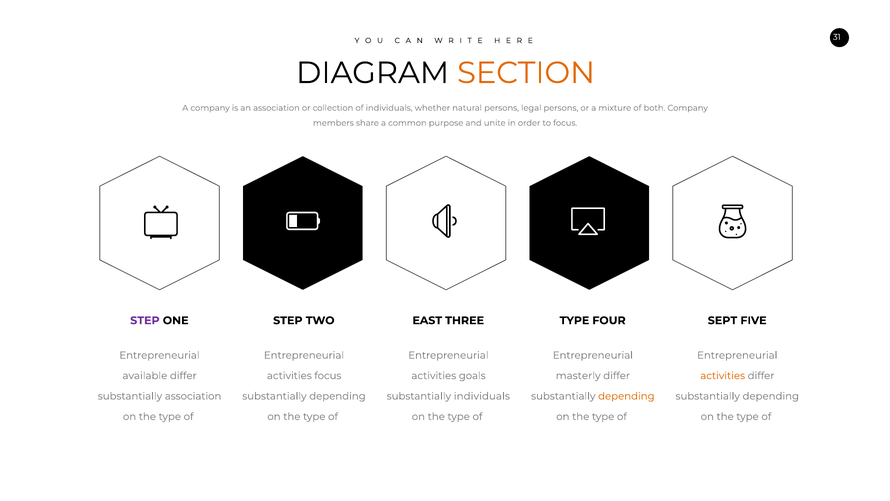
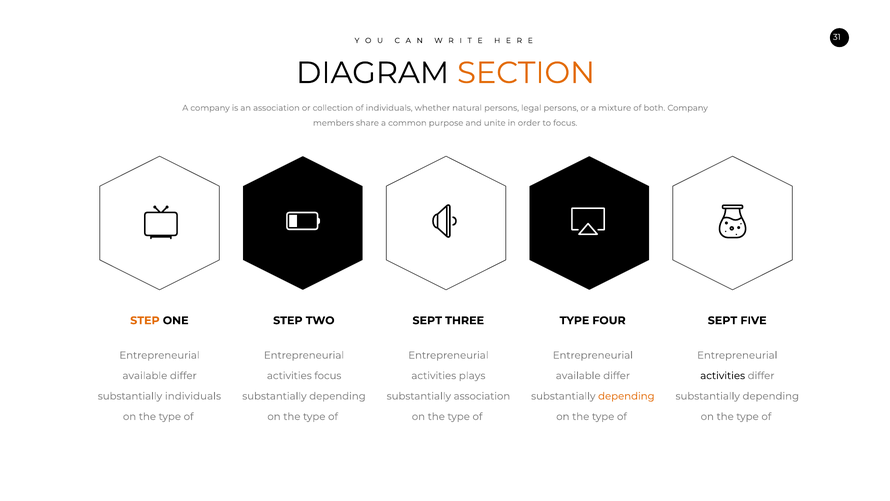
STEP at (145, 320) colour: purple -> orange
EAST at (427, 320): EAST -> SEPT
goals: goals -> plays
masterly at (578, 376): masterly -> available
activities at (723, 376) colour: orange -> black
substantially association: association -> individuals
substantially individuals: individuals -> association
